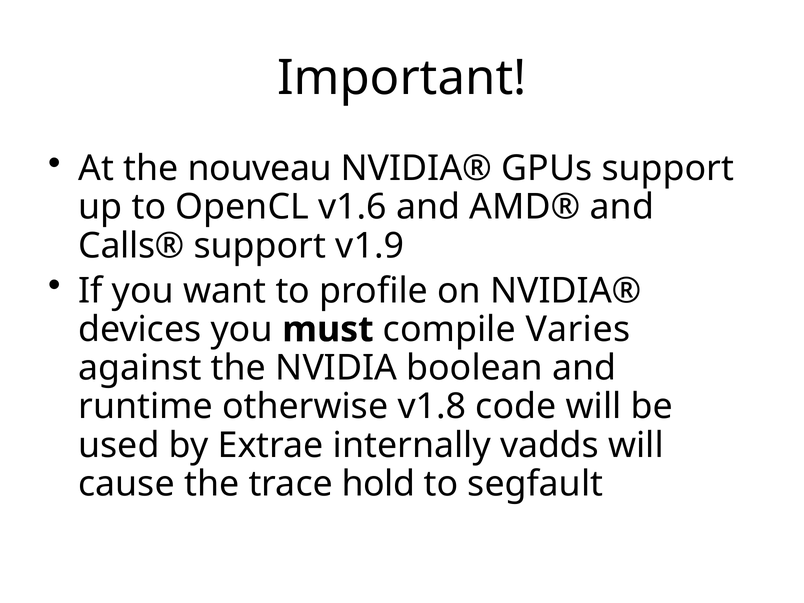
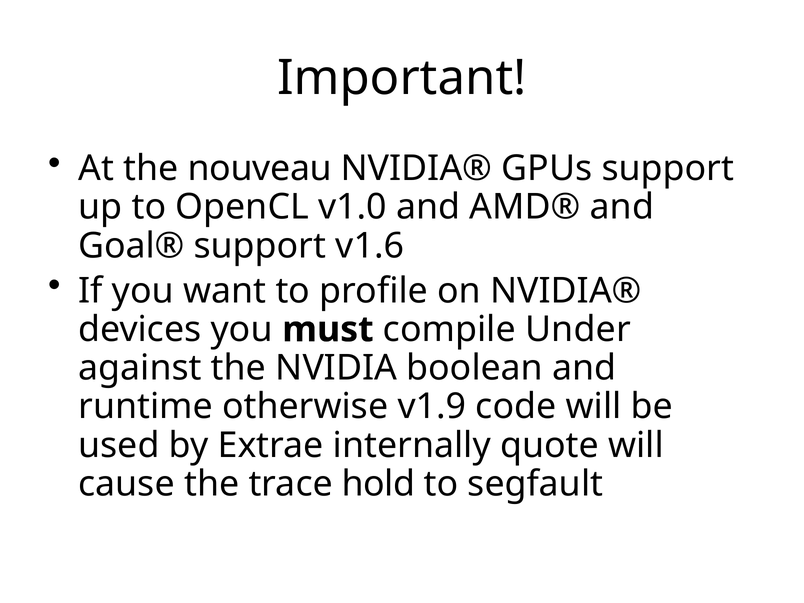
v1.6: v1.6 -> v1.0
Calls®: Calls® -> Goal®
v1.9: v1.9 -> v1.6
Varies: Varies -> Under
v1.8: v1.8 -> v1.9
vadds: vadds -> quote
